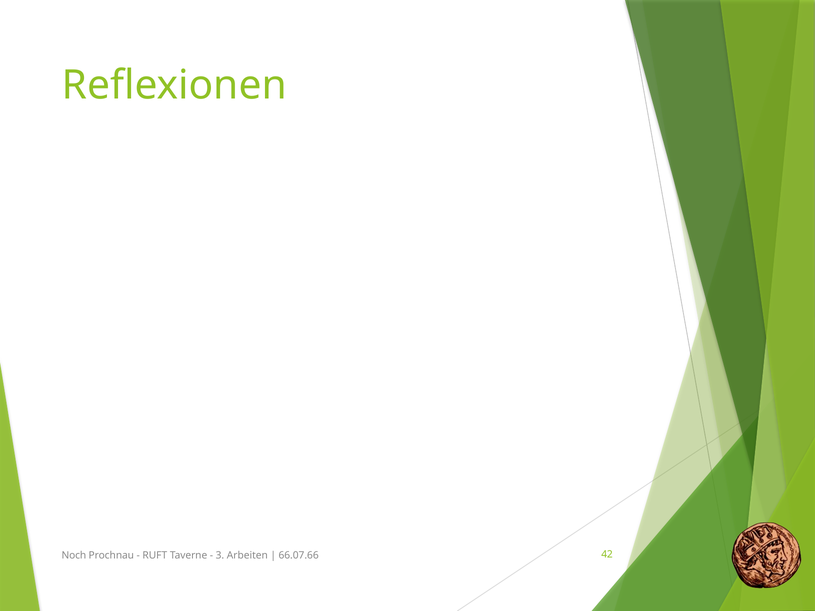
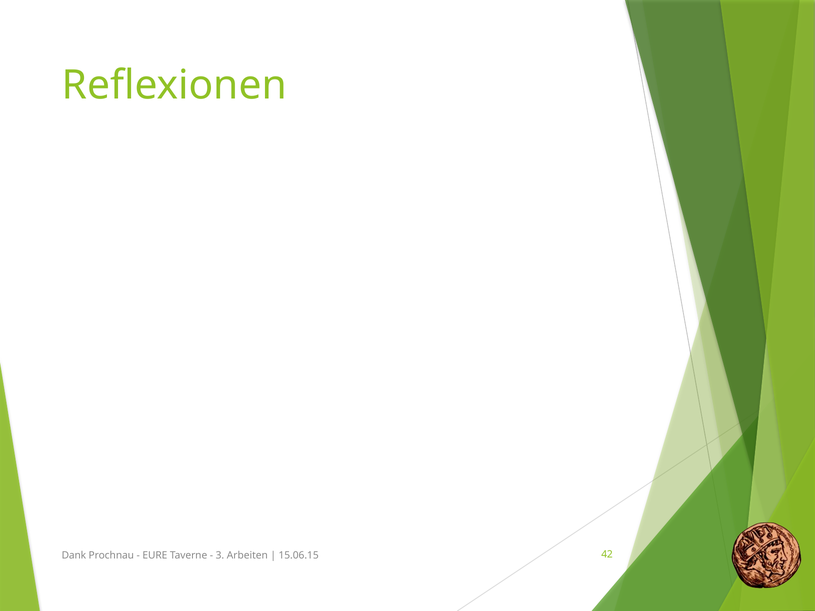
Noch: Noch -> Dank
RUFT: RUFT -> EURE
66.07.66: 66.07.66 -> 15.06.15
